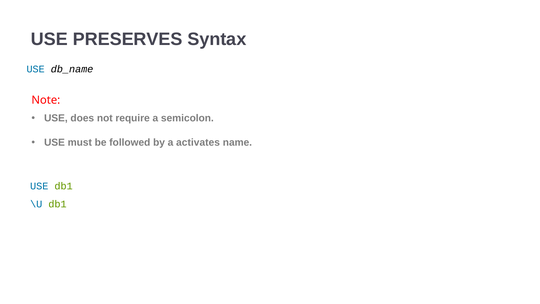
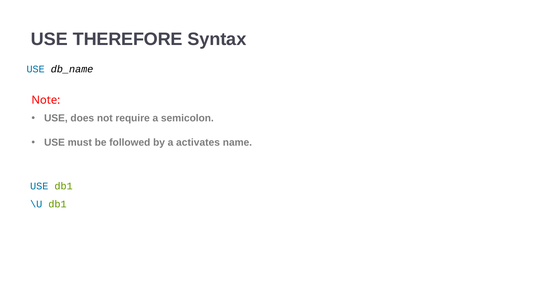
PRESERVES: PRESERVES -> THEREFORE
